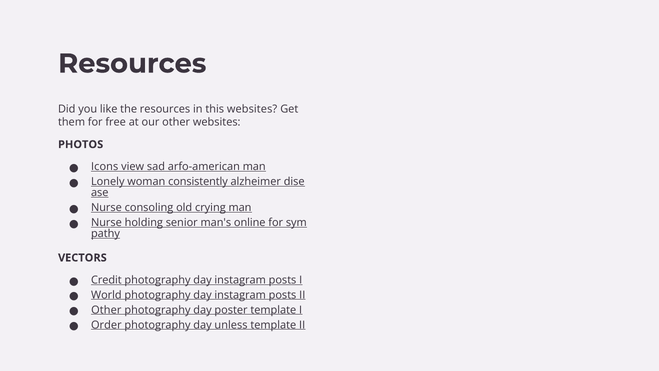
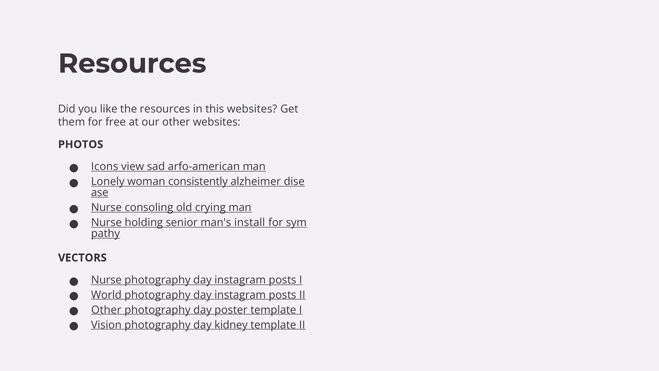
online: online -> install
Credit at (106, 280): Credit -> Nurse
Order: Order -> Vision
unless: unless -> kidney
